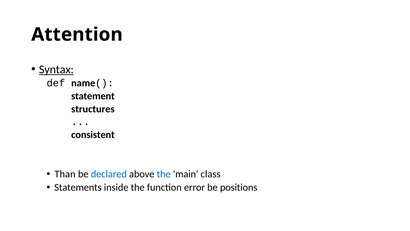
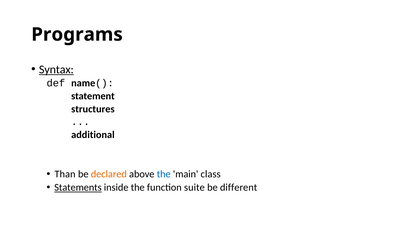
Attention: Attention -> Programs
consistent: consistent -> additional
declared colour: blue -> orange
Statements underline: none -> present
error: error -> suite
positions: positions -> different
